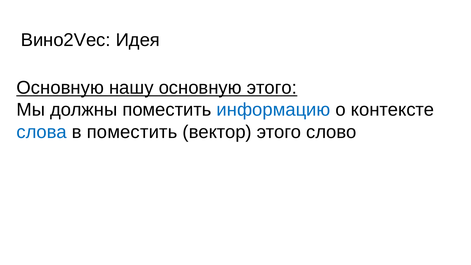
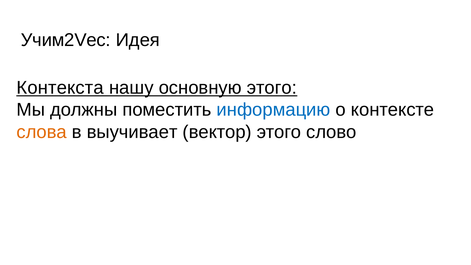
Вино2Vec: Вино2Vec -> Учим2Vec
Основную at (60, 88): Основную -> Контекста
слова colour: blue -> orange
в поместить: поместить -> выучивает
